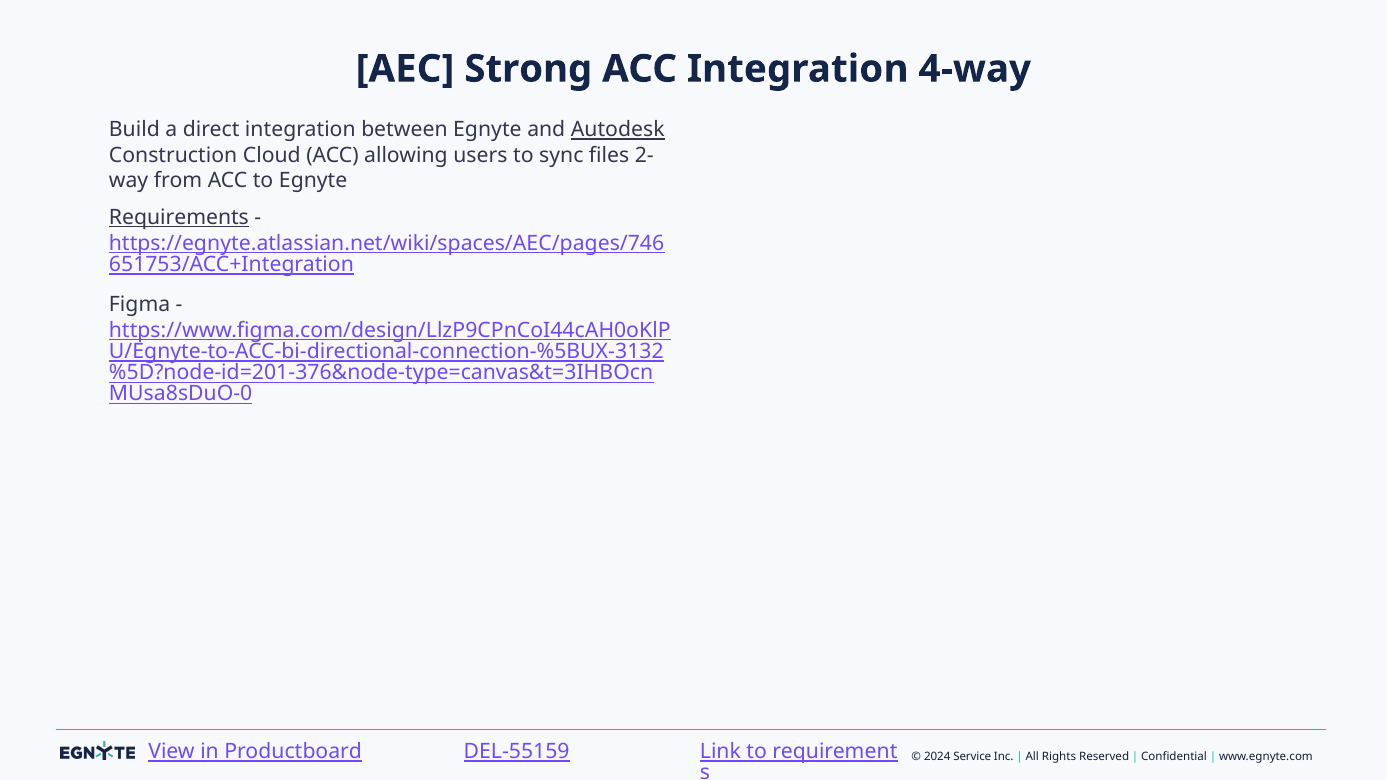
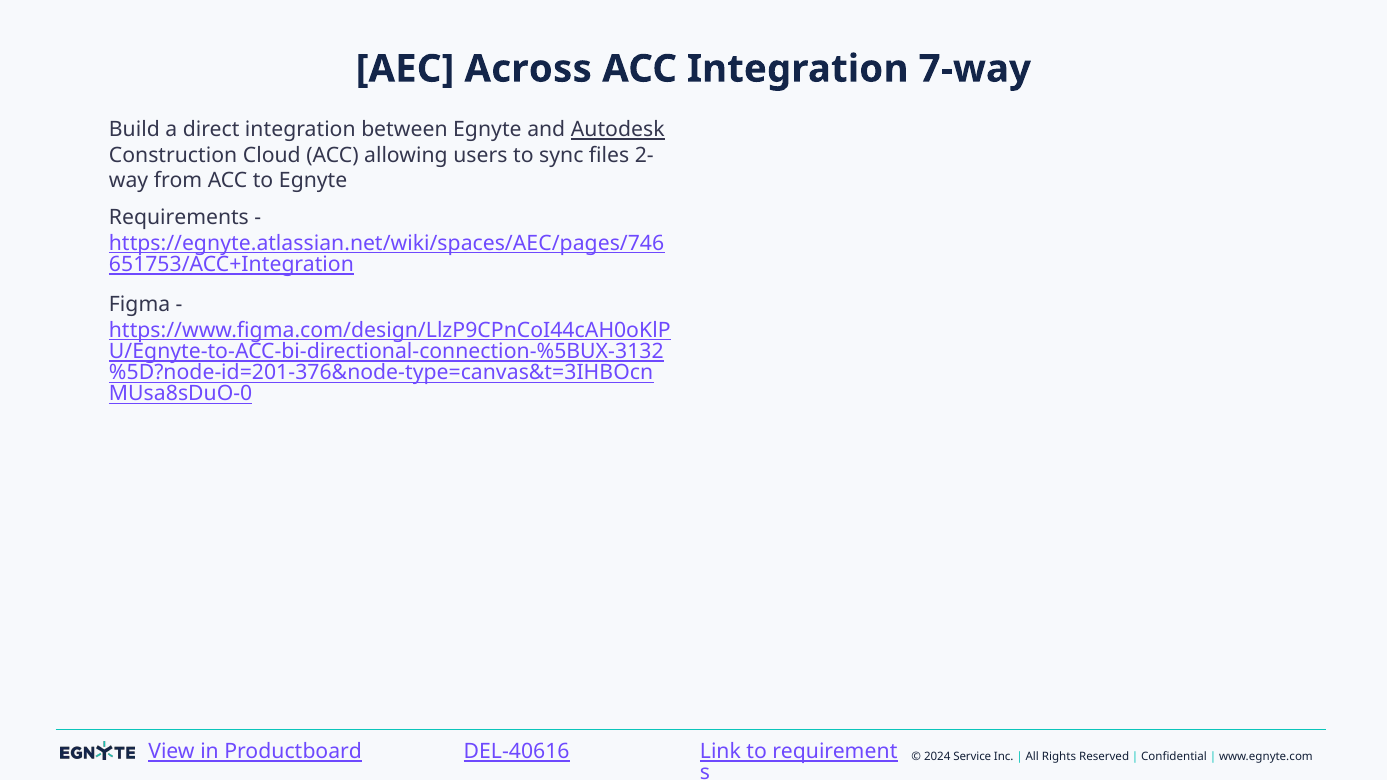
Strong: Strong -> Across
4-way: 4-way -> 7-way
Requirements underline: present -> none
DEL-55159: DEL-55159 -> DEL-40616
